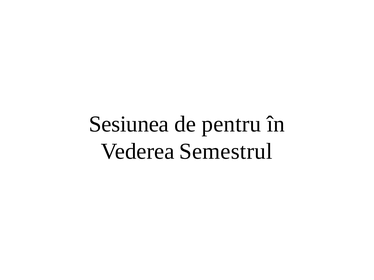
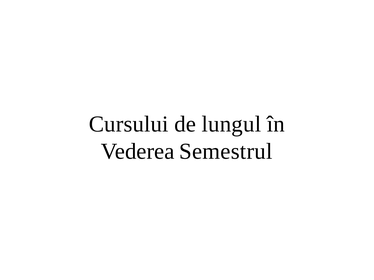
Sesiunea: Sesiunea -> Cursului
pentru: pentru -> lungul
